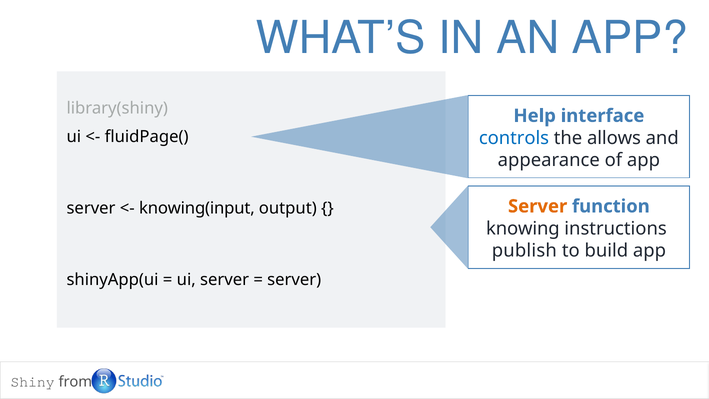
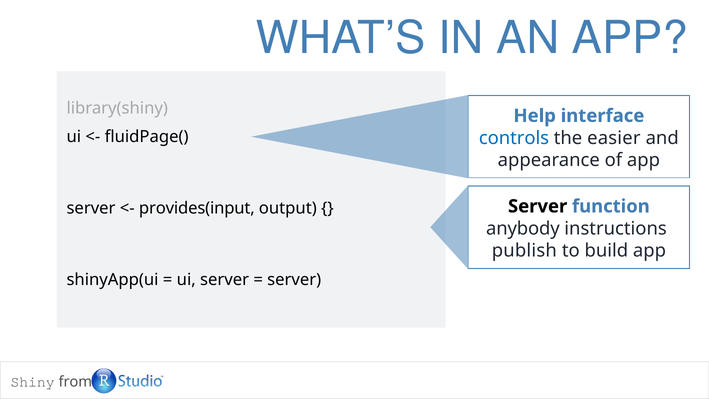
allows: allows -> easier
Server at (538, 206) colour: orange -> black
knowing(input: knowing(input -> provides(input
knowing: knowing -> anybody
